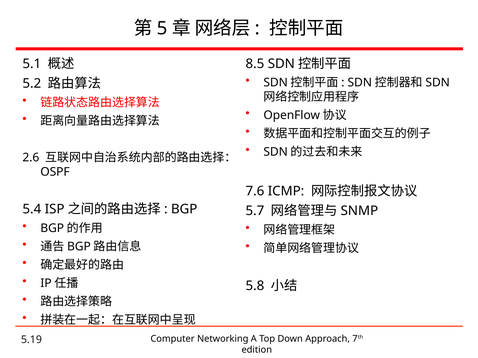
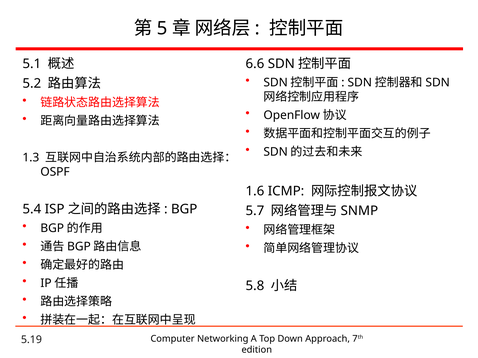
8.5: 8.5 -> 6.6
2.6: 2.6 -> 1.3
7.6: 7.6 -> 1.6
